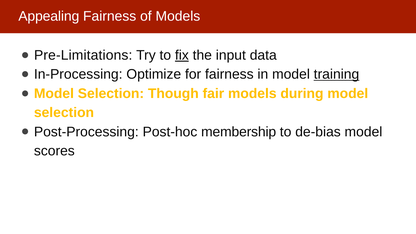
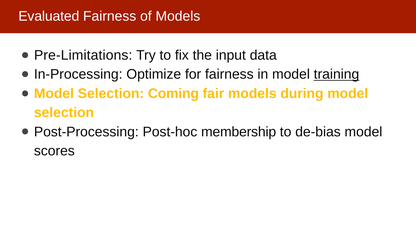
Appealing: Appealing -> Evaluated
fix underline: present -> none
Though: Though -> Coming
